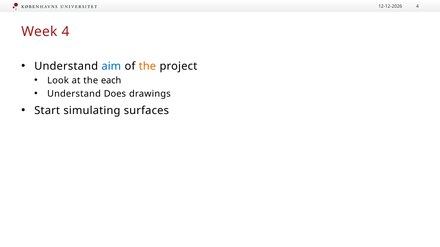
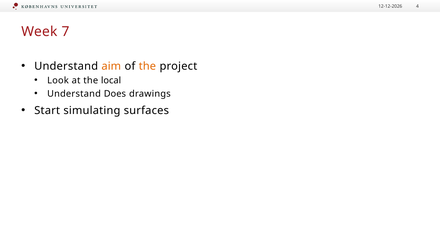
Week 4: 4 -> 7
aim colour: blue -> orange
each: each -> local
